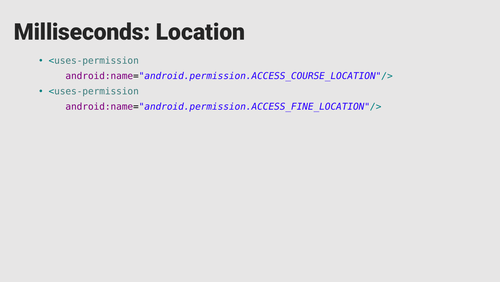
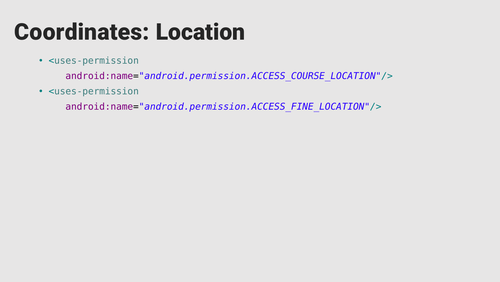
Milliseconds: Milliseconds -> Coordinates
